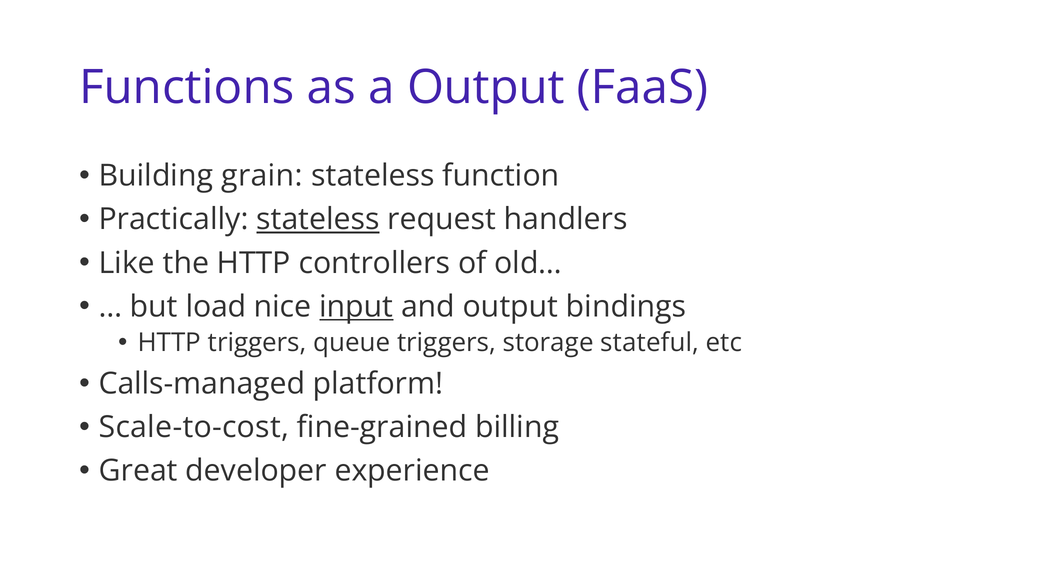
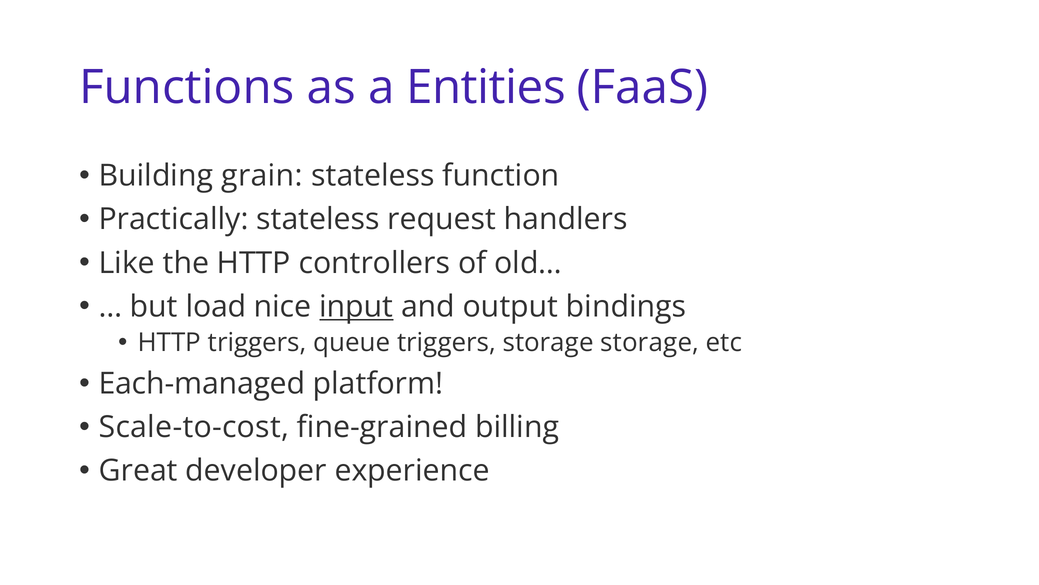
a Output: Output -> Entities
stateless at (318, 219) underline: present -> none
storage stateful: stateful -> storage
Calls-managed: Calls-managed -> Each-managed
